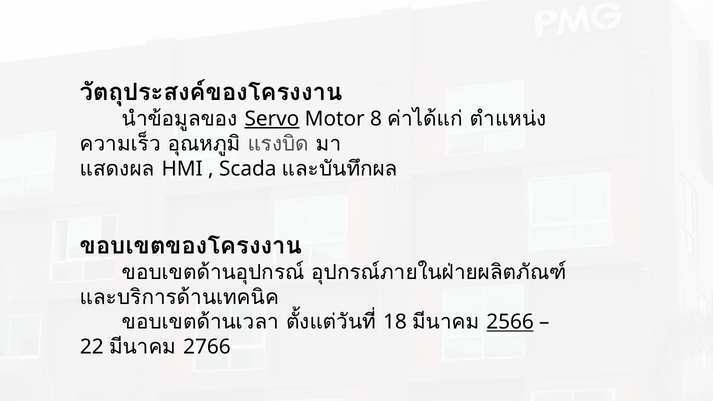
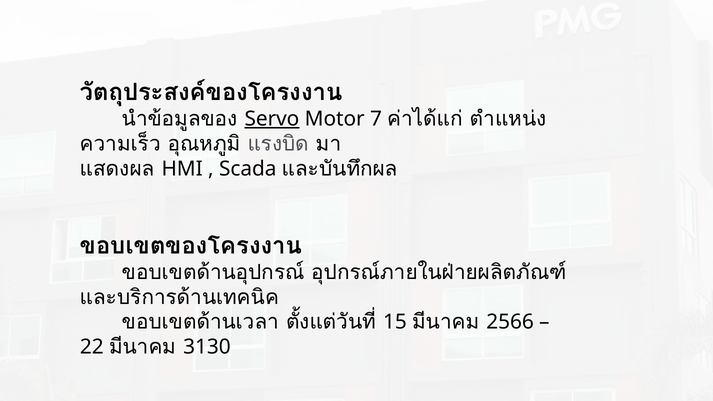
8: 8 -> 7
18: 18 -> 15
2566 underline: present -> none
2766: 2766 -> 3130
